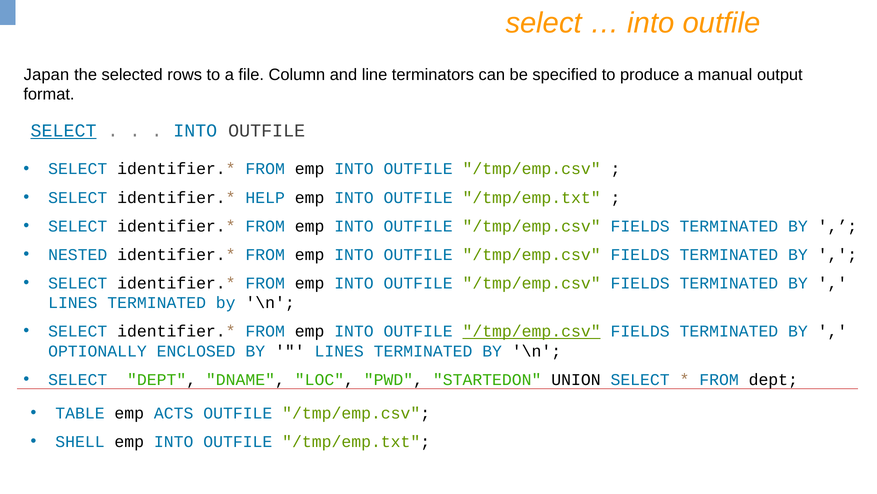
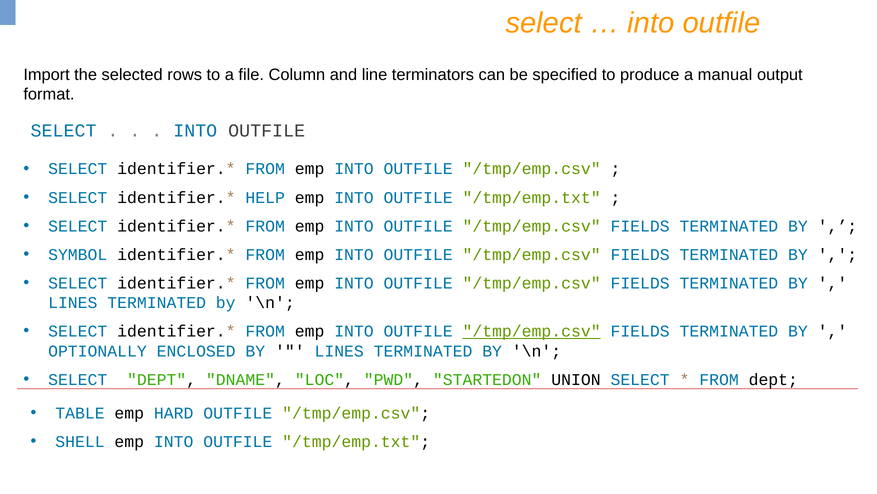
Japan: Japan -> Import
SELECT at (64, 130) underline: present -> none
NESTED: NESTED -> SYMBOL
ACTS: ACTS -> HARD
